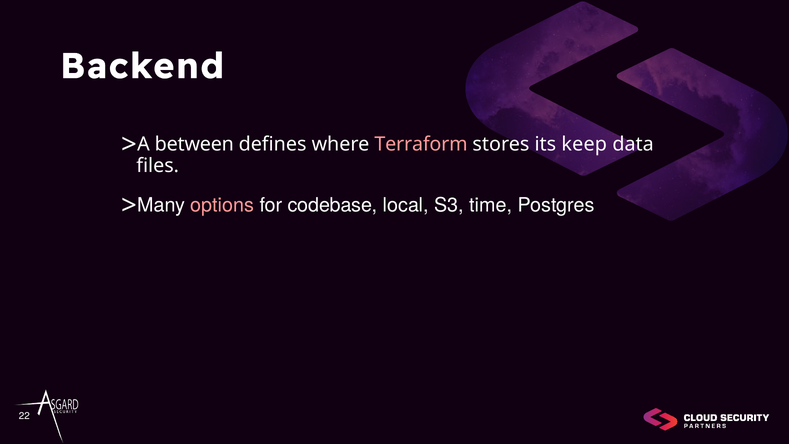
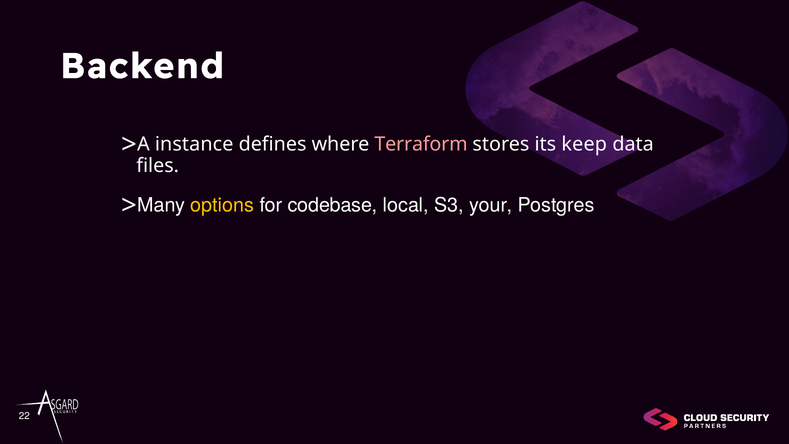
between: between -> instance
options colour: pink -> yellow
time: time -> your
